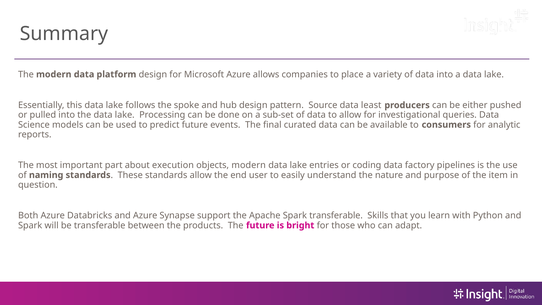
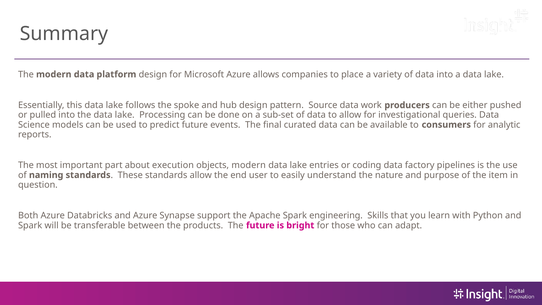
least: least -> work
Spark transferable: transferable -> engineering
